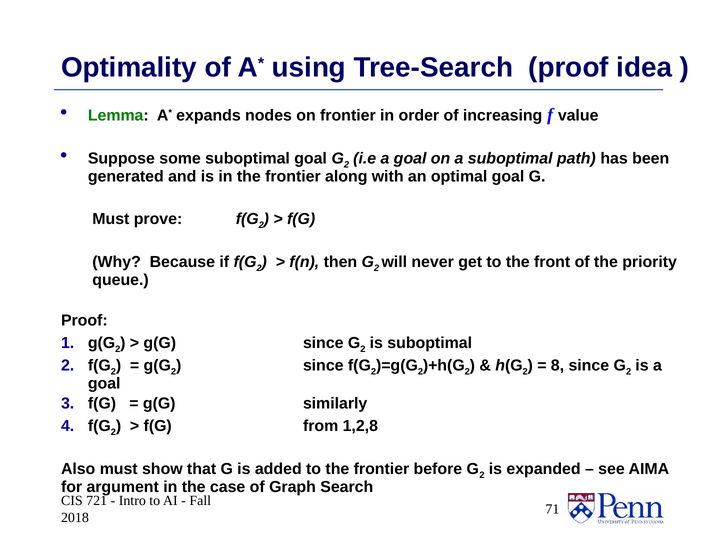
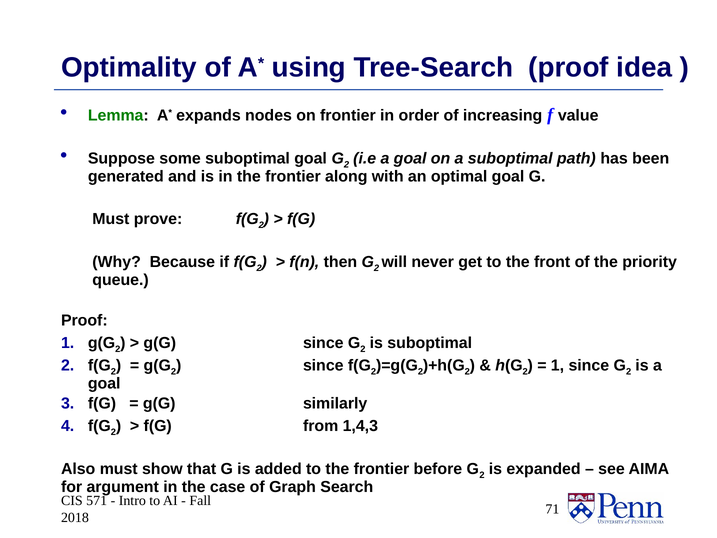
8 at (557, 365): 8 -> 1
1,2,8: 1,2,8 -> 1,4,3
721: 721 -> 571
